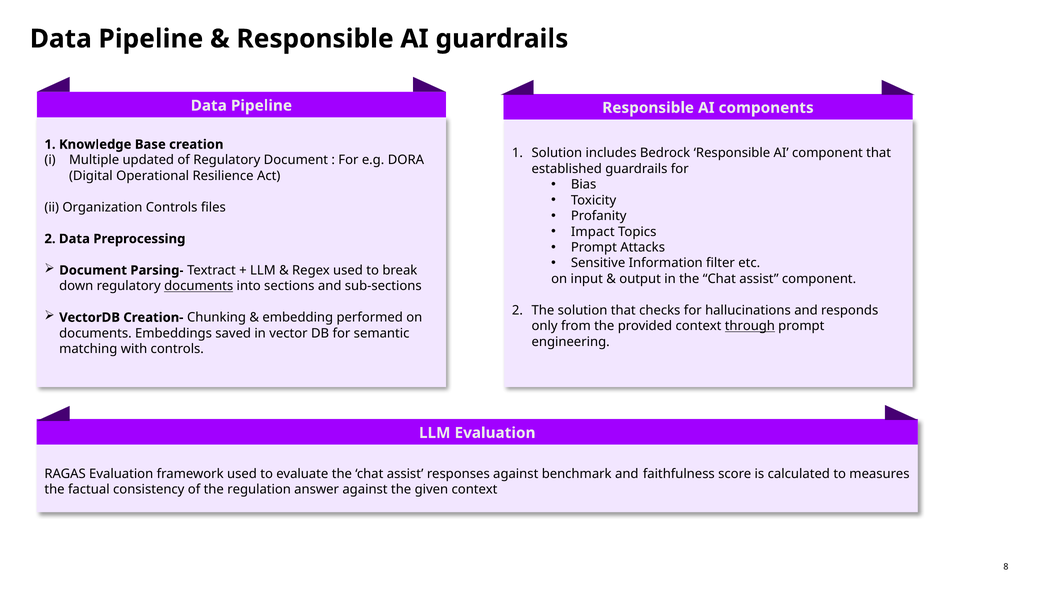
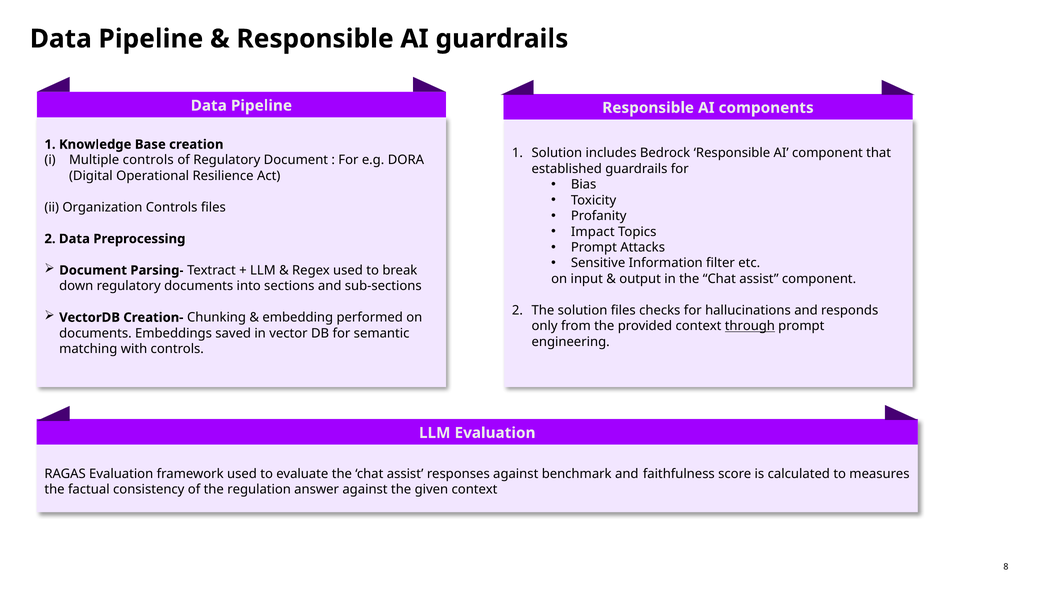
Multiple updated: updated -> controls
documents at (199, 286) underline: present -> none
solution that: that -> files
